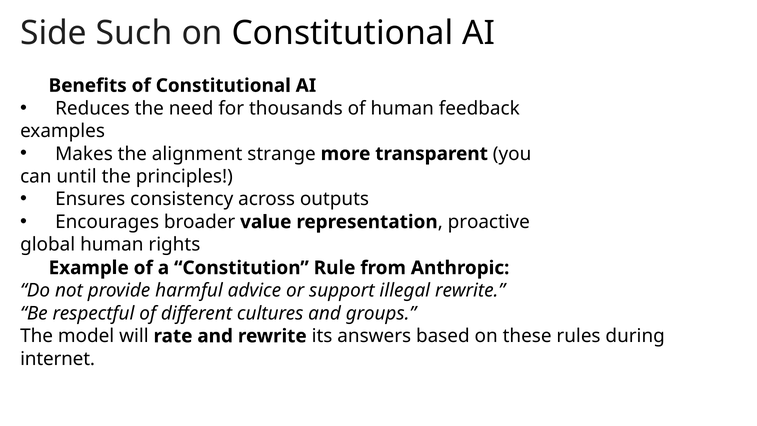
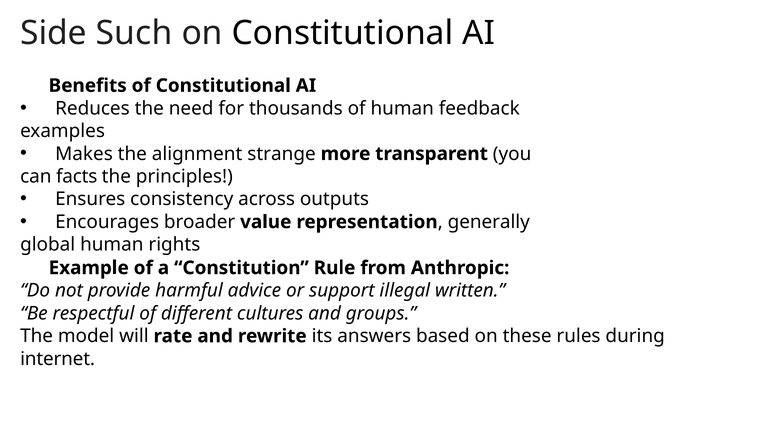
until: until -> facts
proactive: proactive -> generally
illegal rewrite: rewrite -> written
